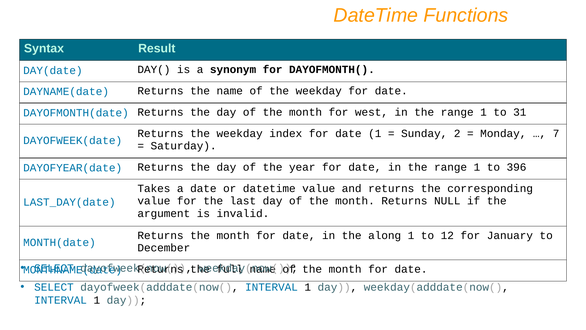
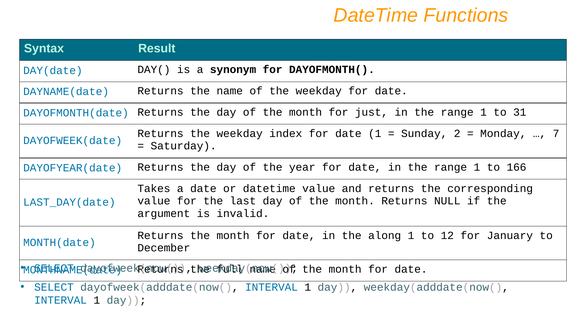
west: west -> just
396: 396 -> 166
